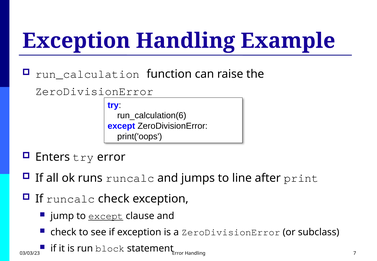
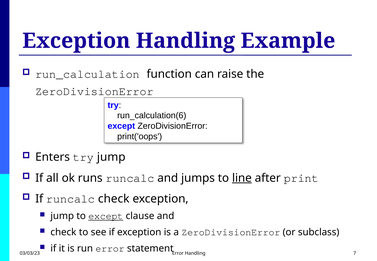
try error: error -> jump
line underline: none -> present
run block: block -> error
